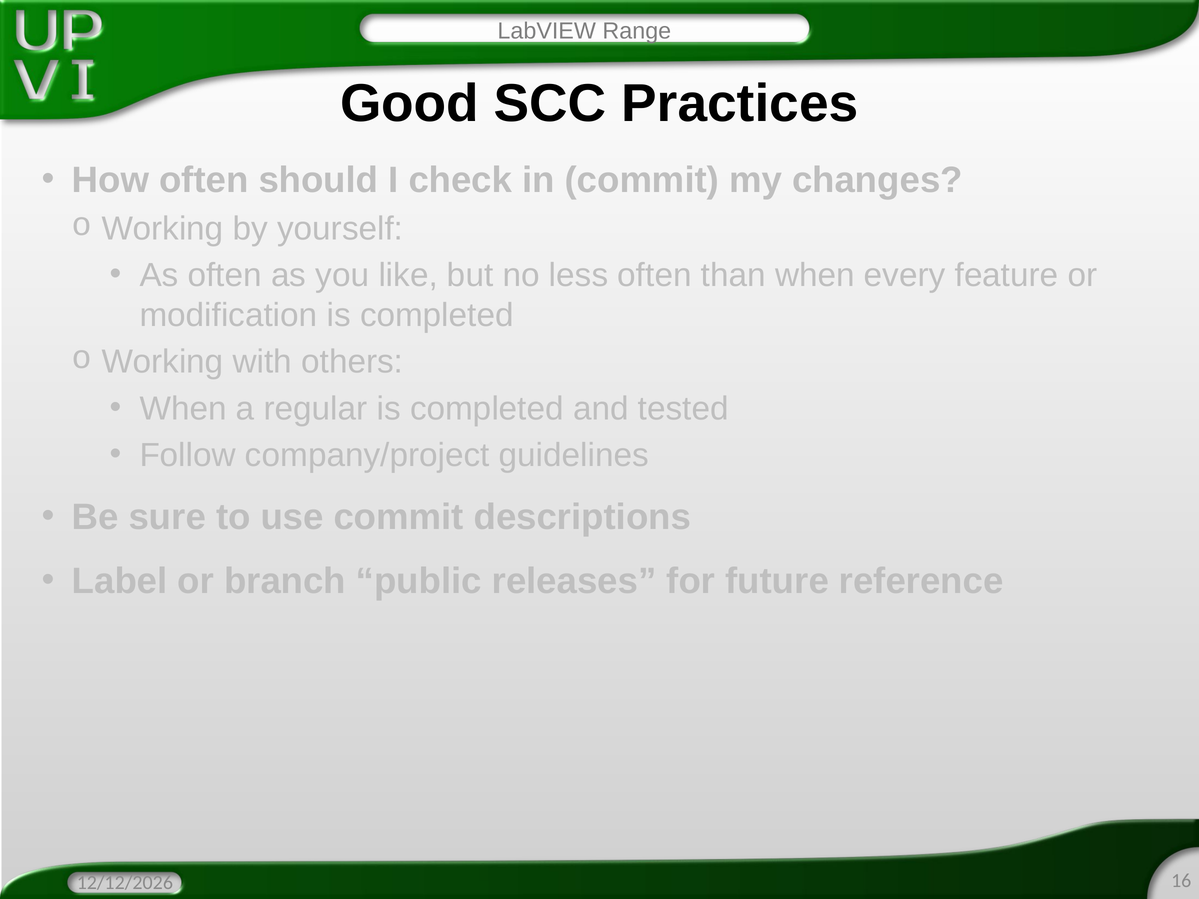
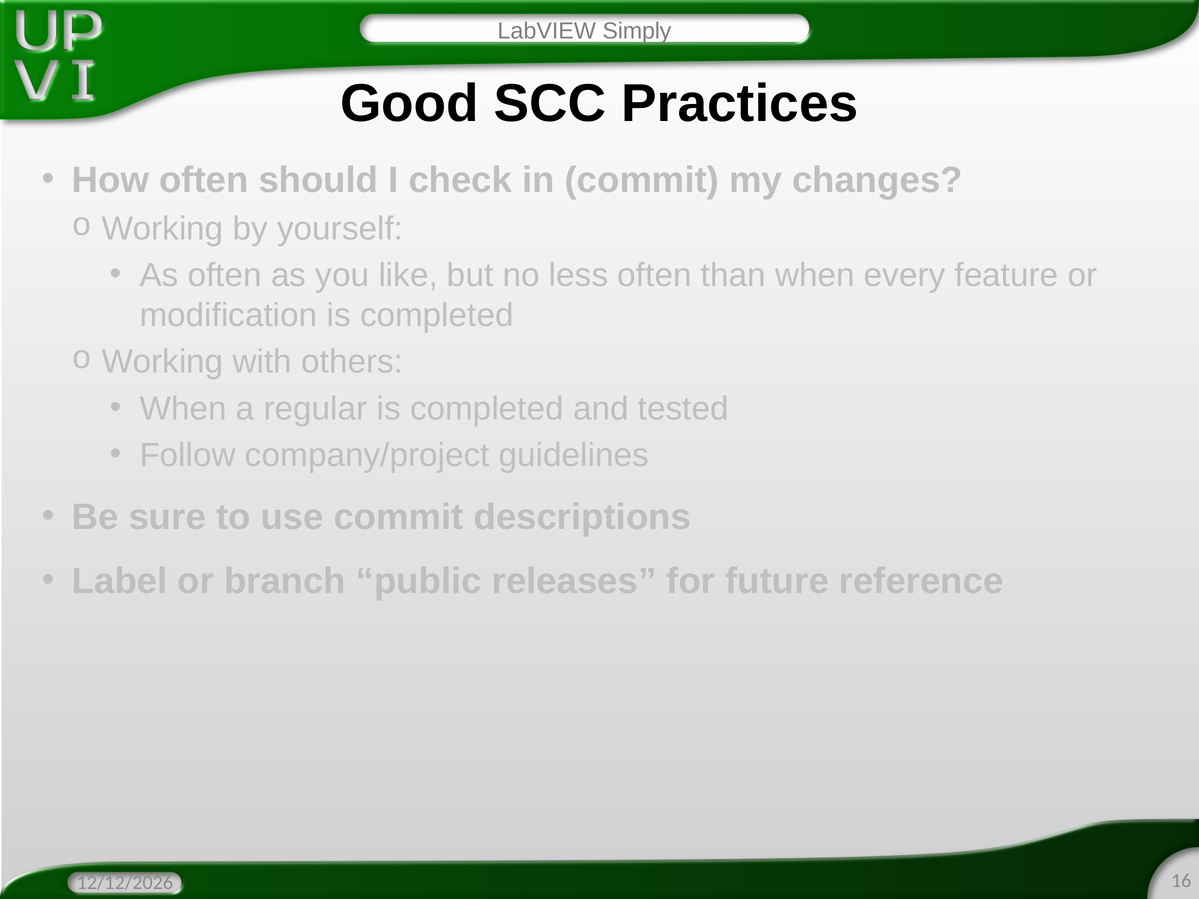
Range: Range -> Simply
